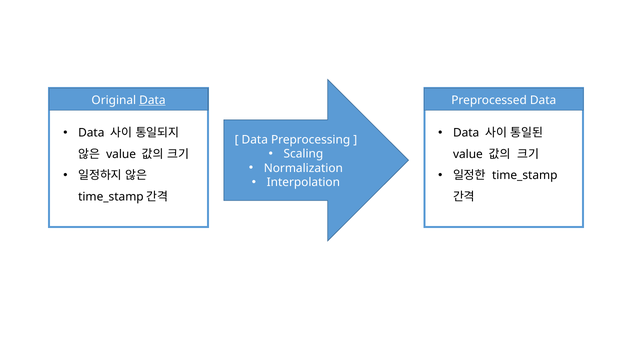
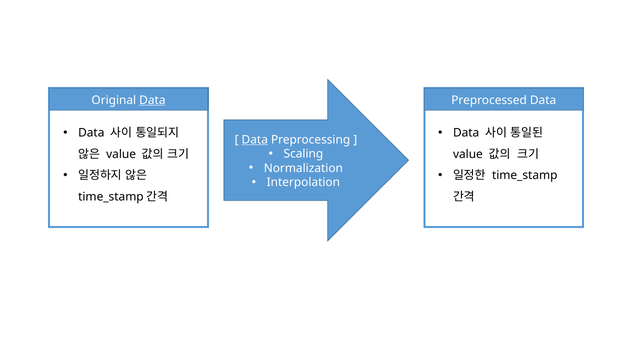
Data at (255, 140) underline: none -> present
